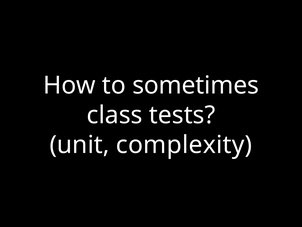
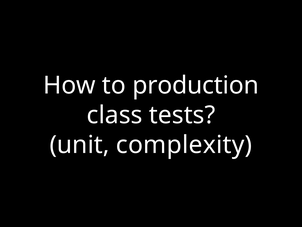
sometimes: sometimes -> production
